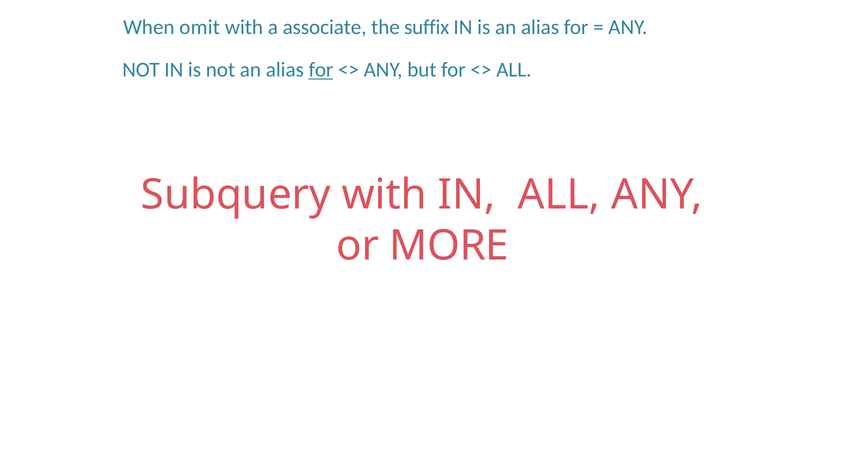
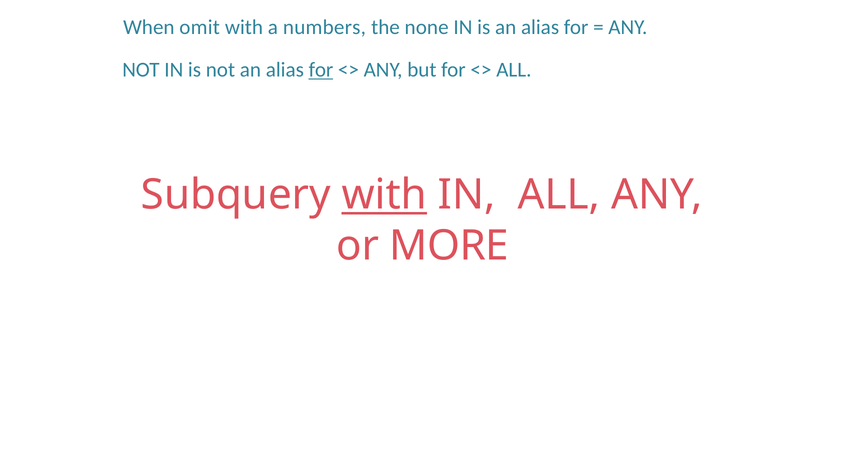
associate: associate -> numbers
suffix: suffix -> none
with at (384, 195) underline: none -> present
